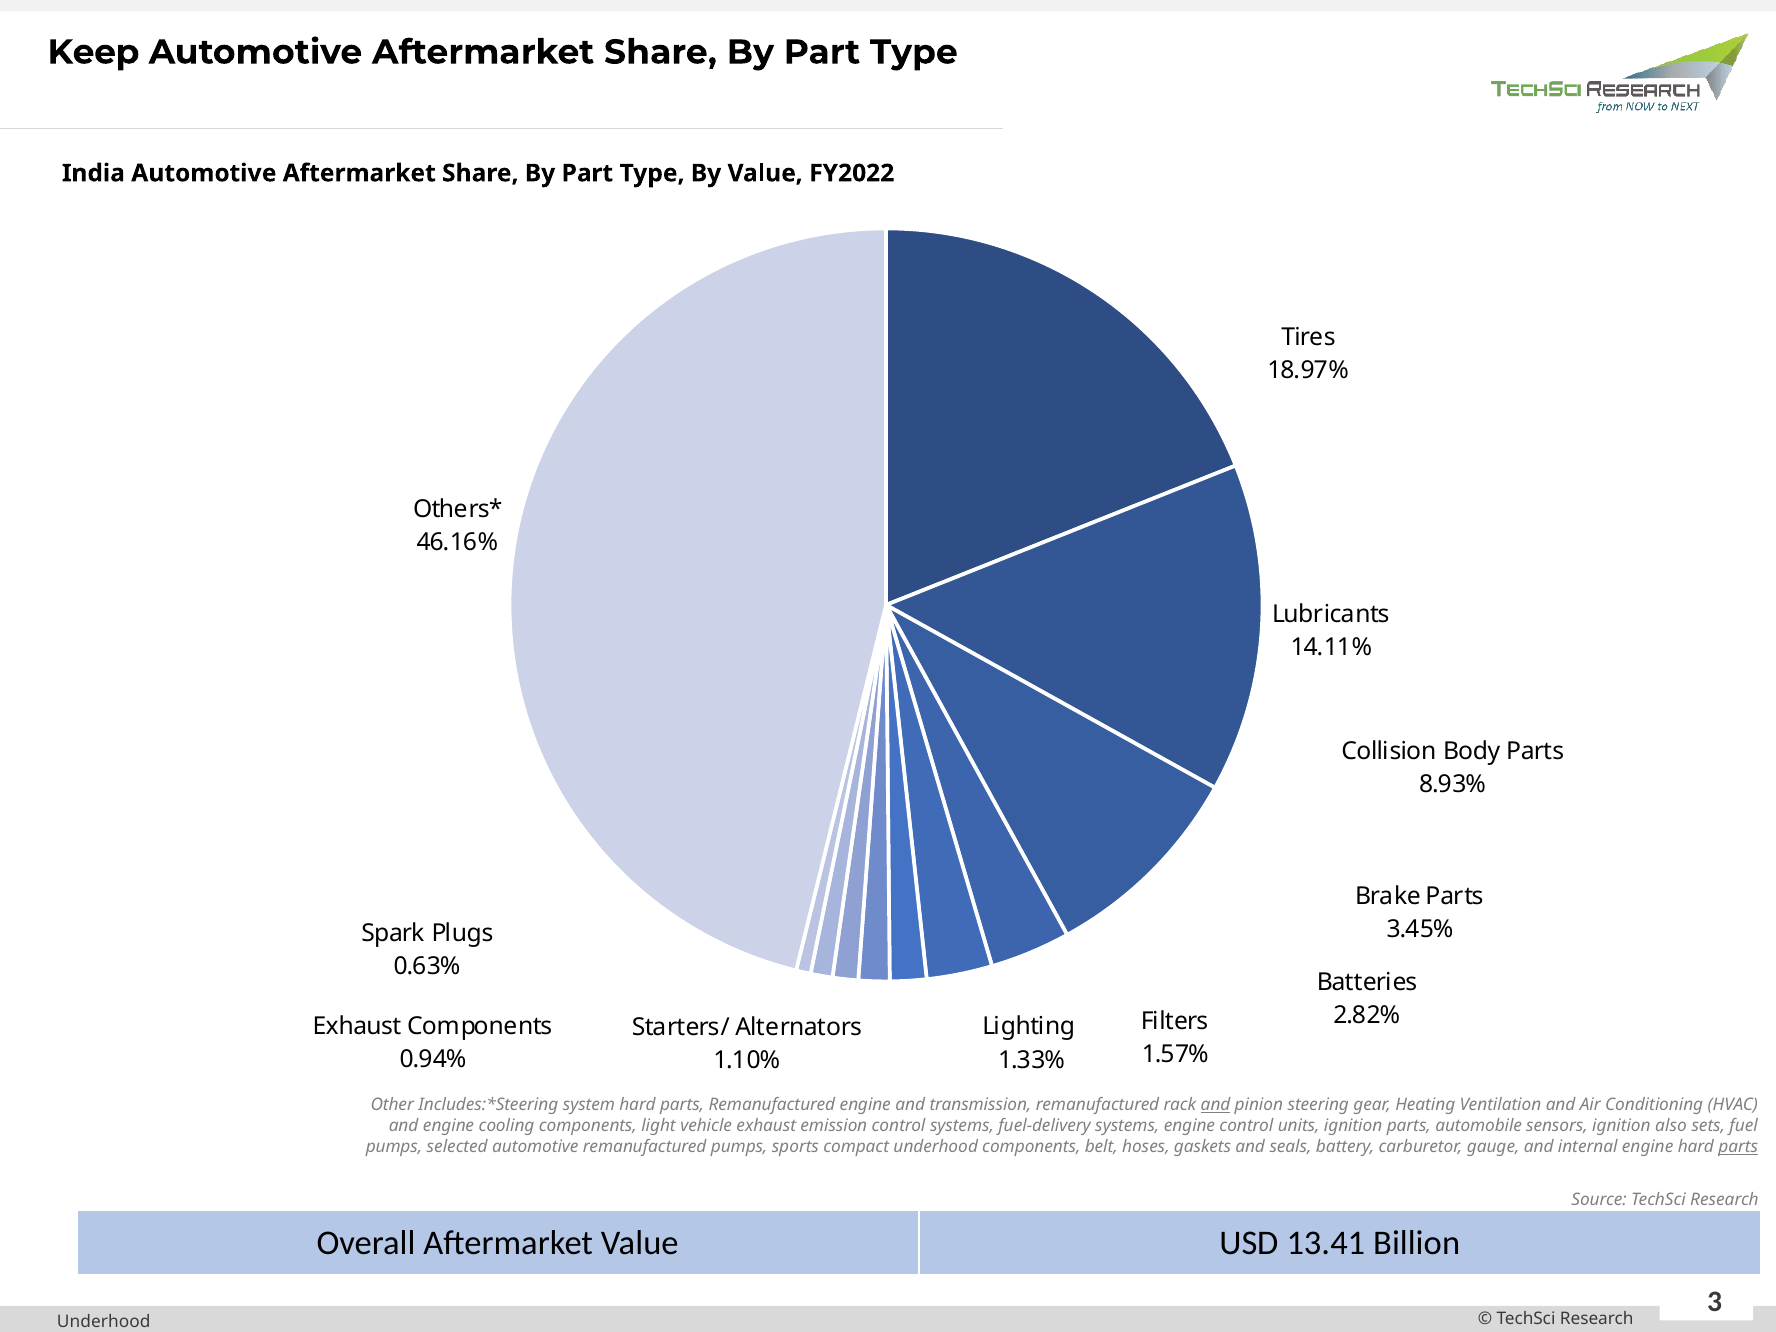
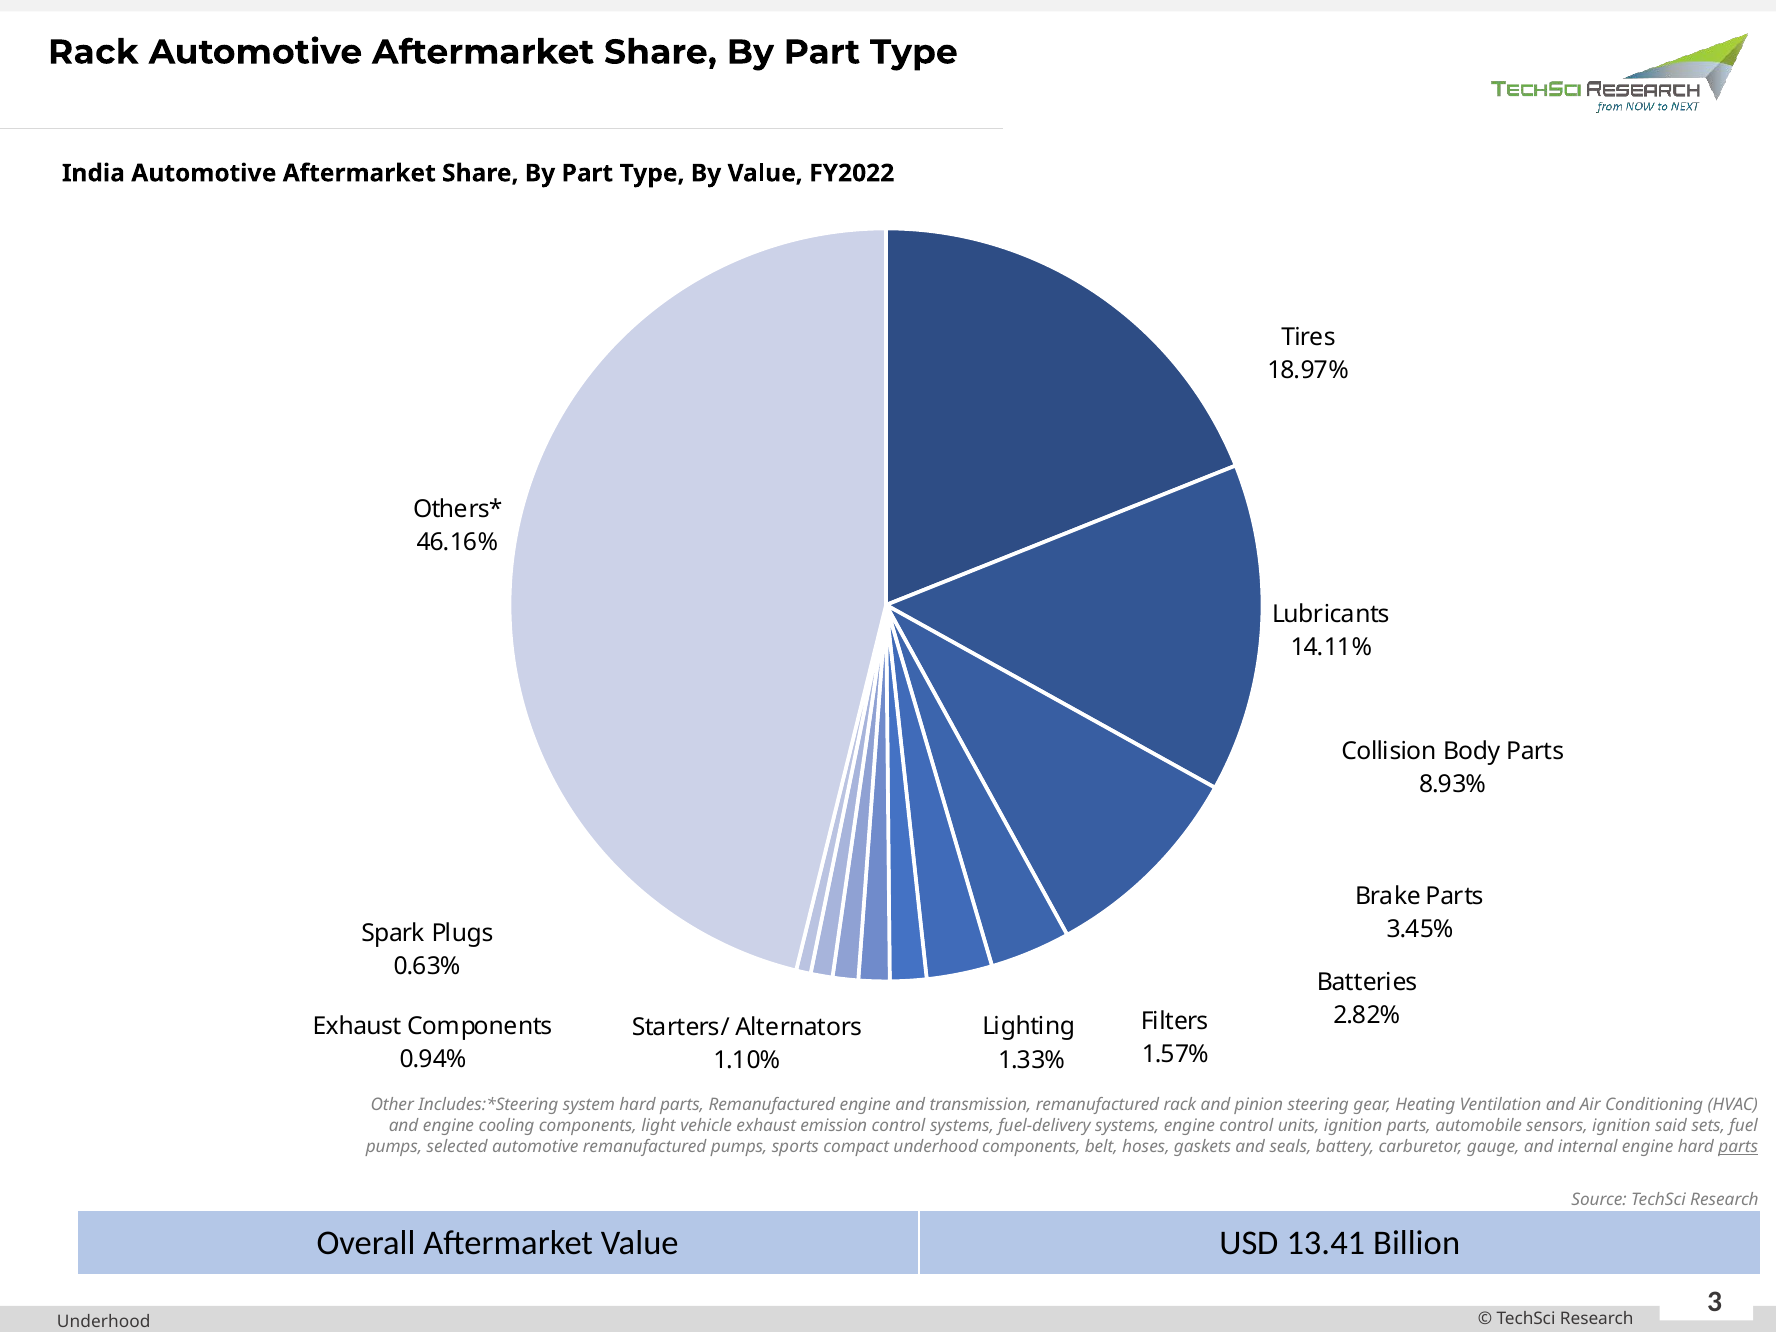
Keep at (93, 52): Keep -> Rack
and at (1216, 1105) underline: present -> none
also: also -> said
